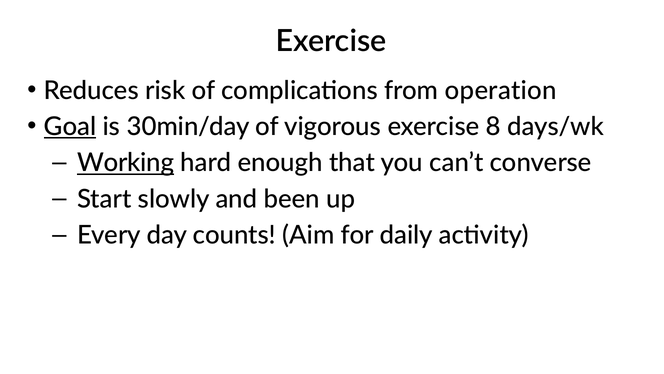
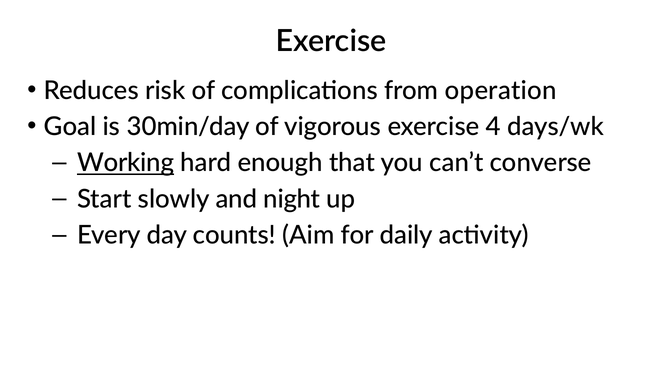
Goal underline: present -> none
8: 8 -> 4
been: been -> night
